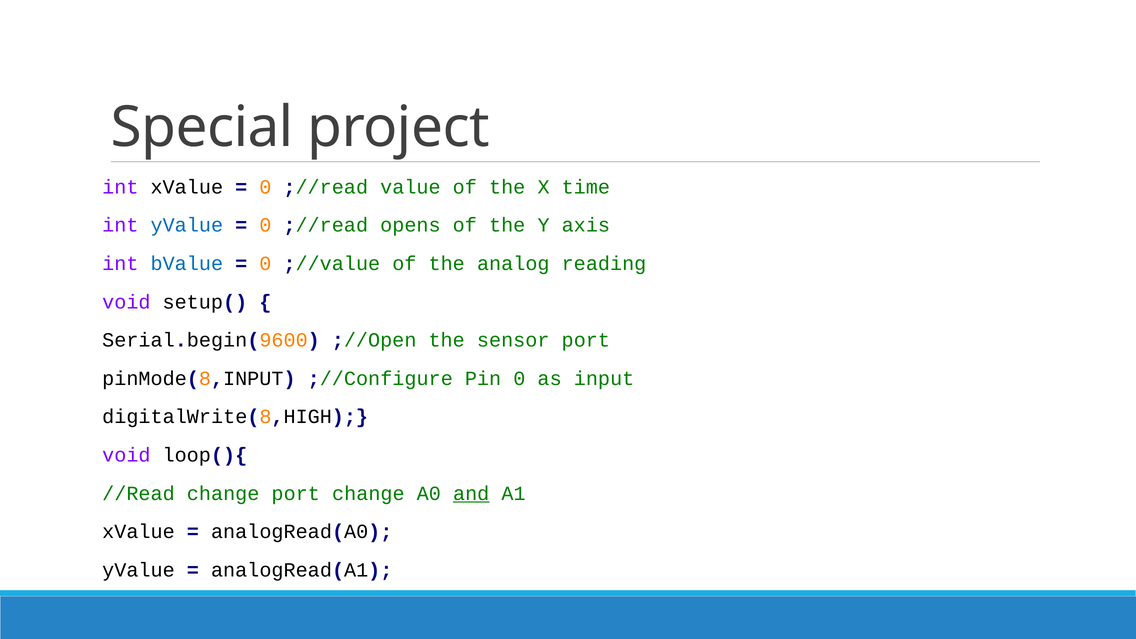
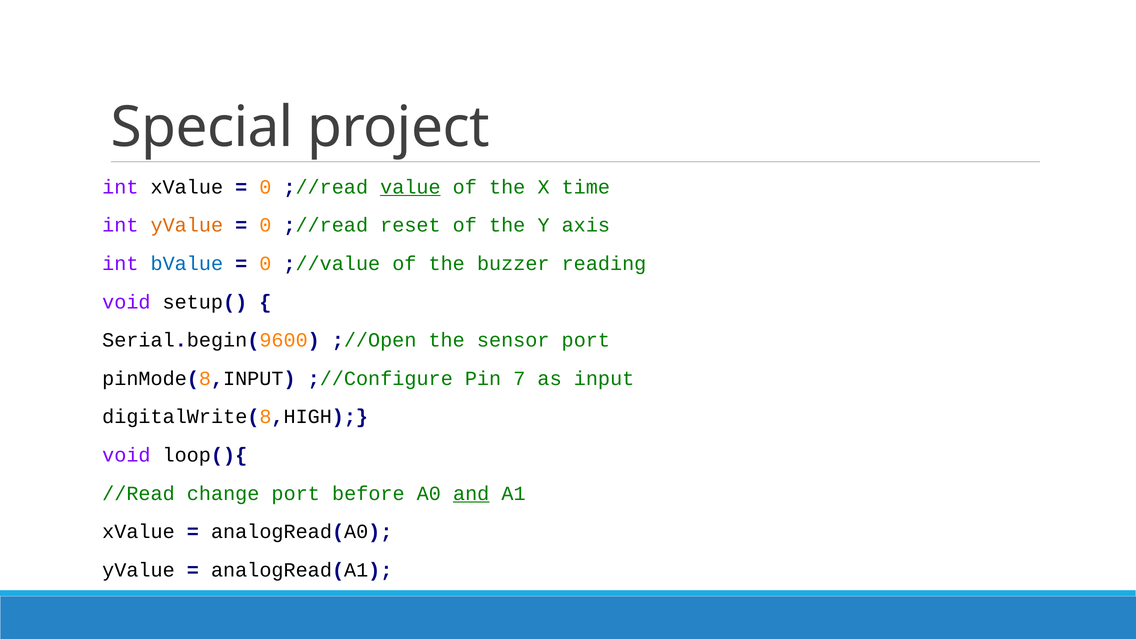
value underline: none -> present
yValue at (187, 225) colour: blue -> orange
opens: opens -> reset
analog: analog -> buzzer
Pin 0: 0 -> 7
port change: change -> before
